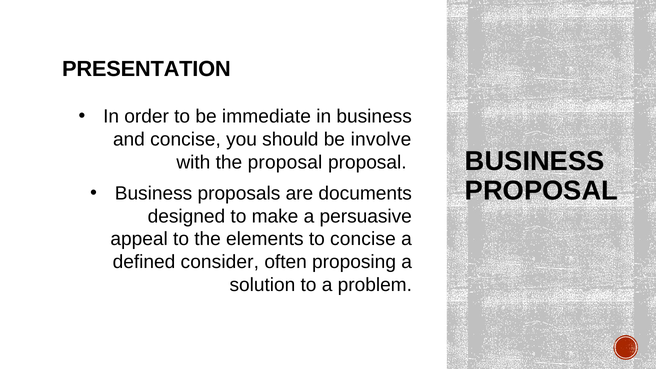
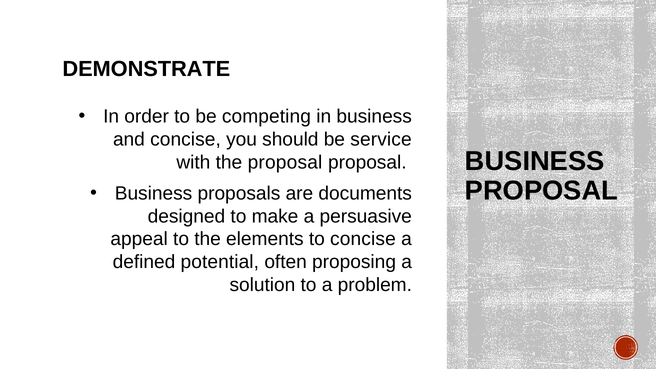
PRESENTATION: PRESENTATION -> DEMONSTRATE
immediate: immediate -> competing
involve: involve -> service
consider: consider -> potential
